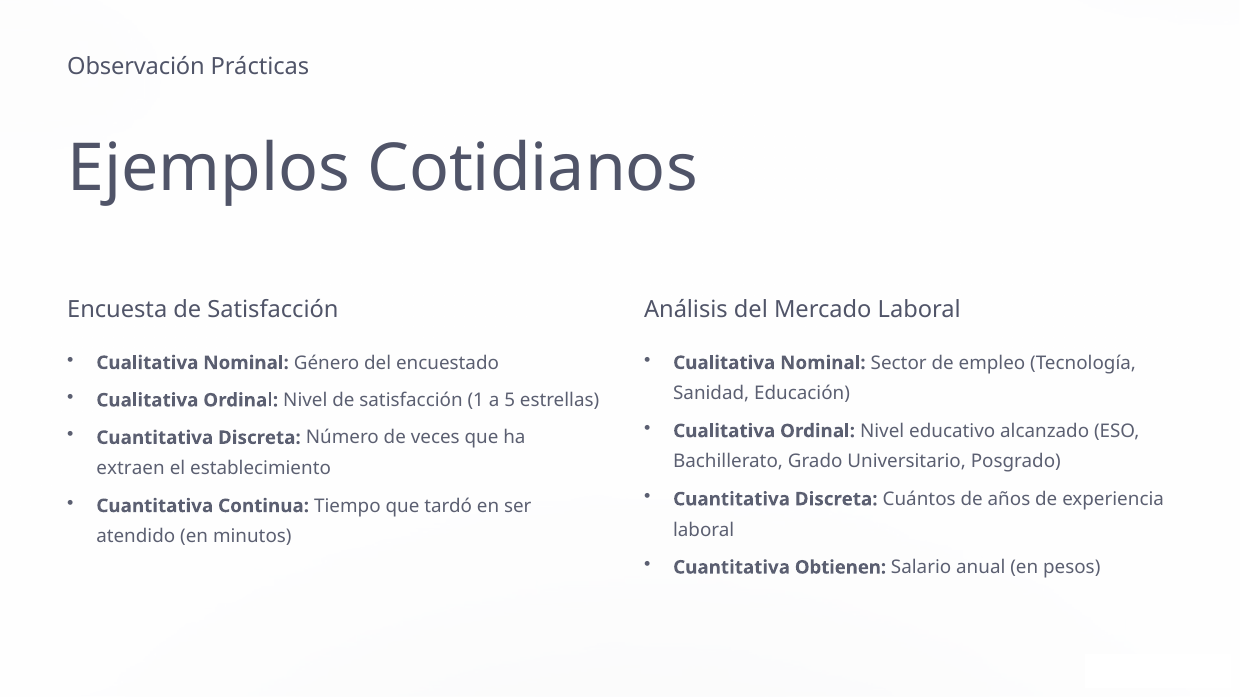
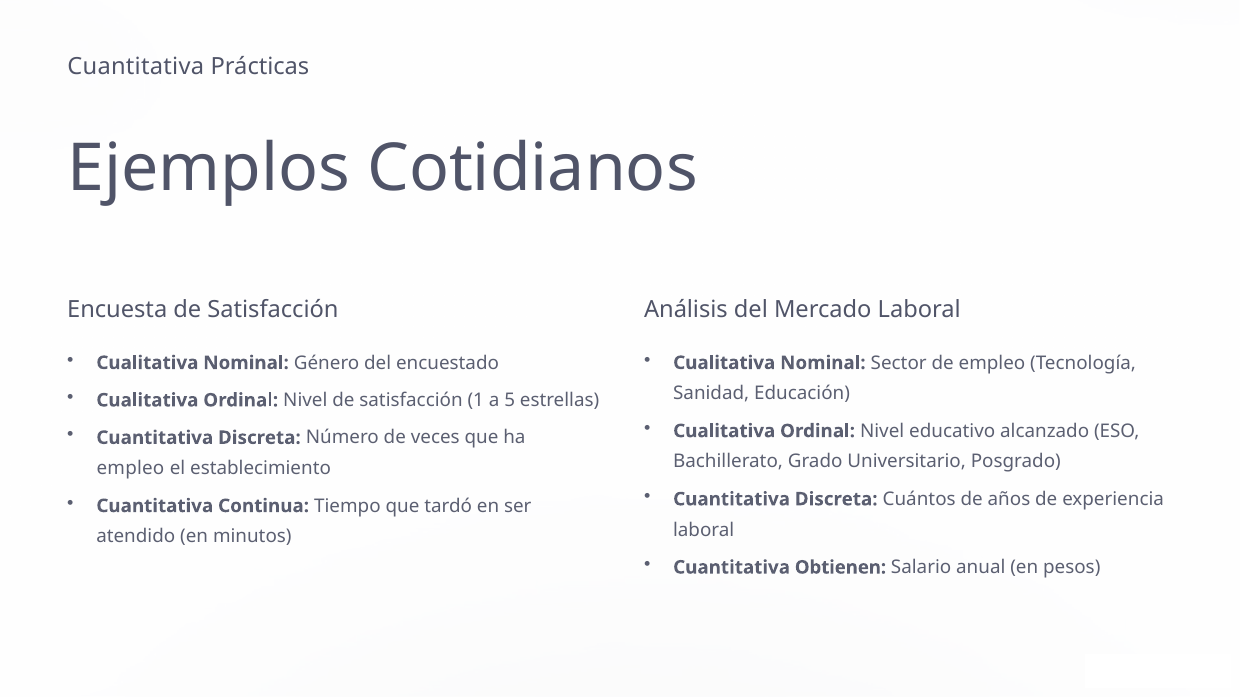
Observación at (136, 67): Observación -> Cuantitativa
extraen at (131, 469): extraen -> empleo
